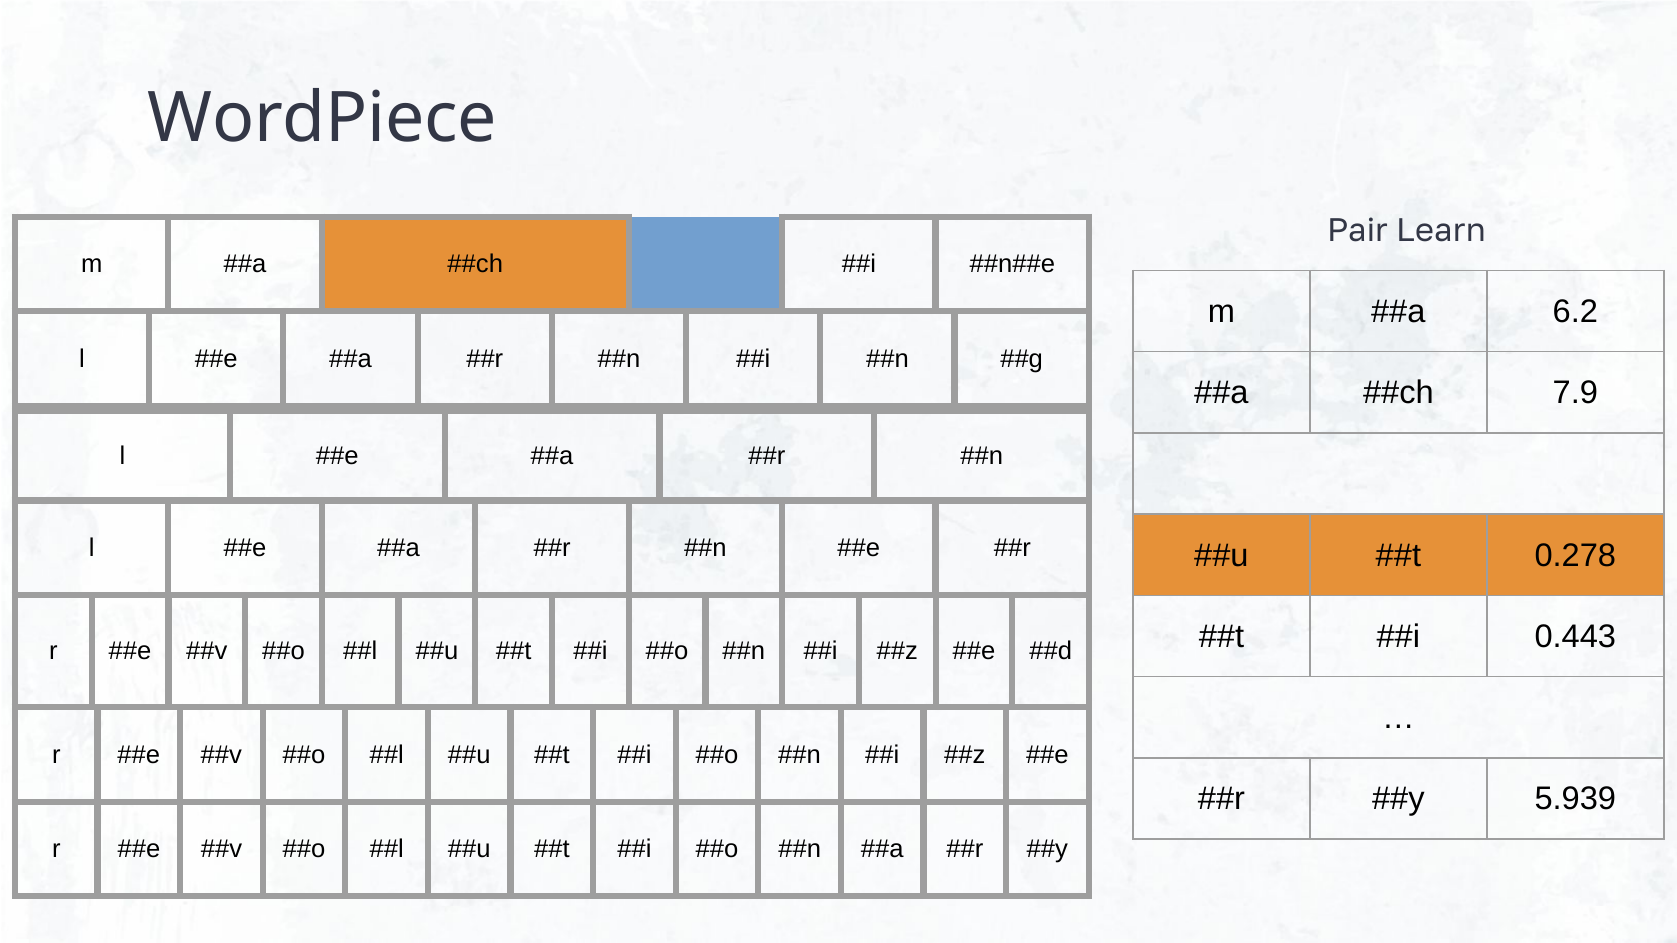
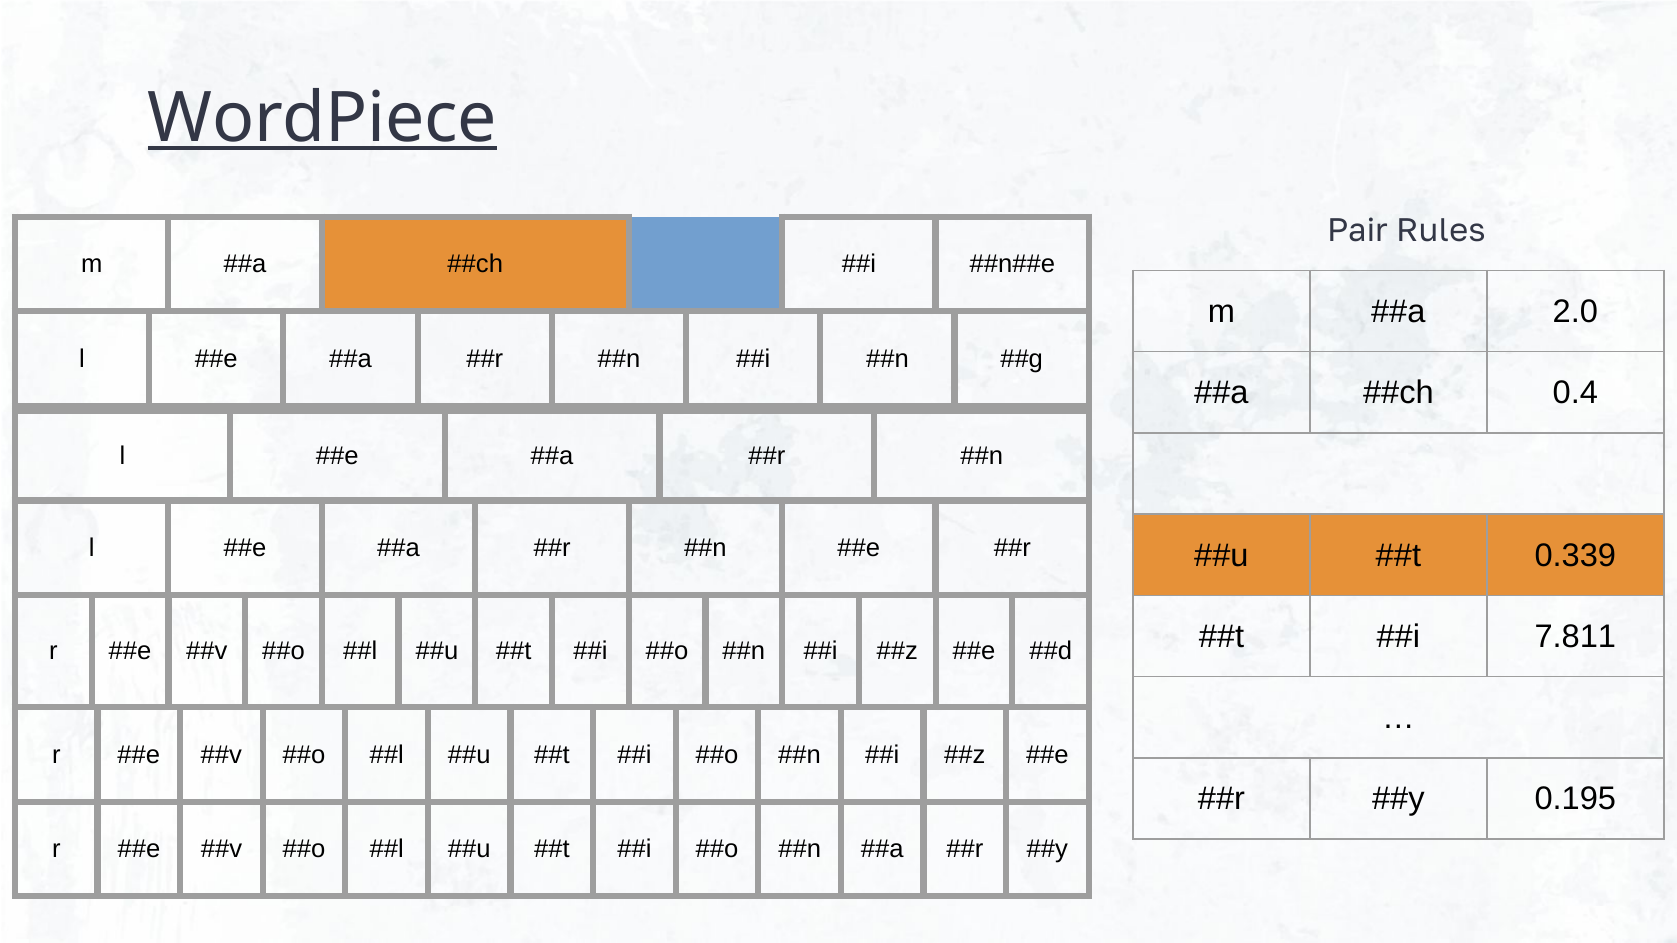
WordPiece underline: none -> present
Learn: Learn -> Rules
6.2: 6.2 -> 2.0
7.9: 7.9 -> 0.4
0.278: 0.278 -> 0.339
0.443: 0.443 -> 7.811
5.939: 5.939 -> 0.195
